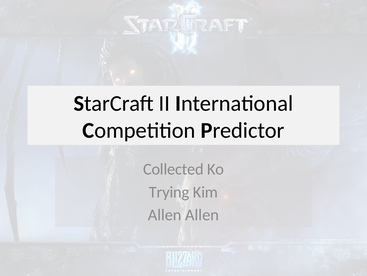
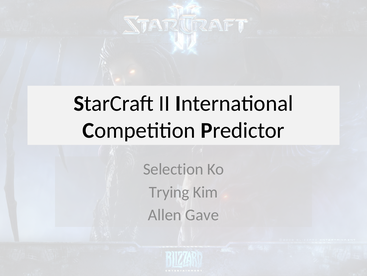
Collected: Collected -> Selection
Allen Allen: Allen -> Gave
